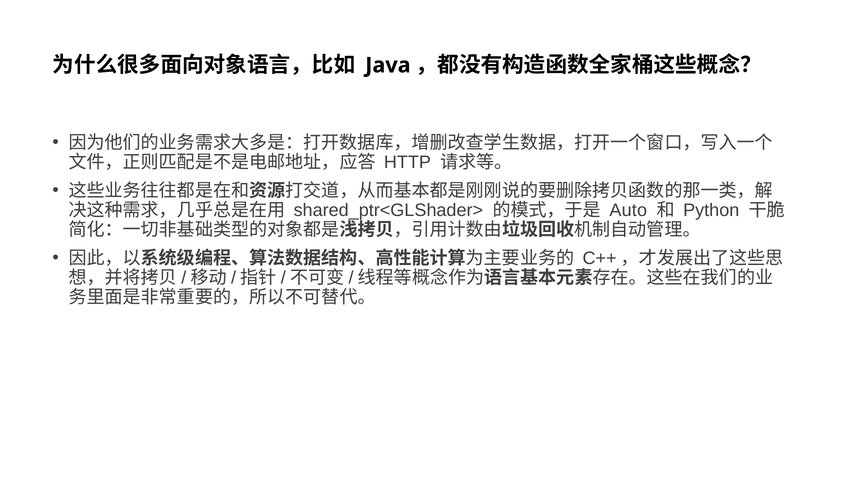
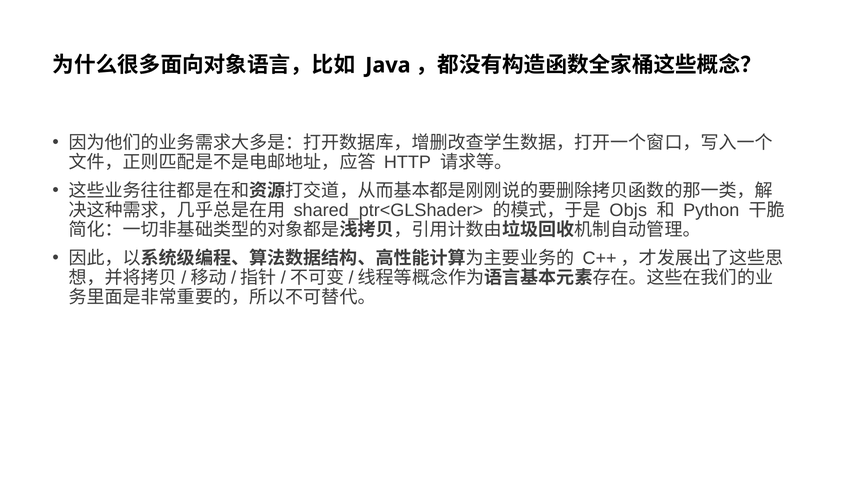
Auto: Auto -> Objs
